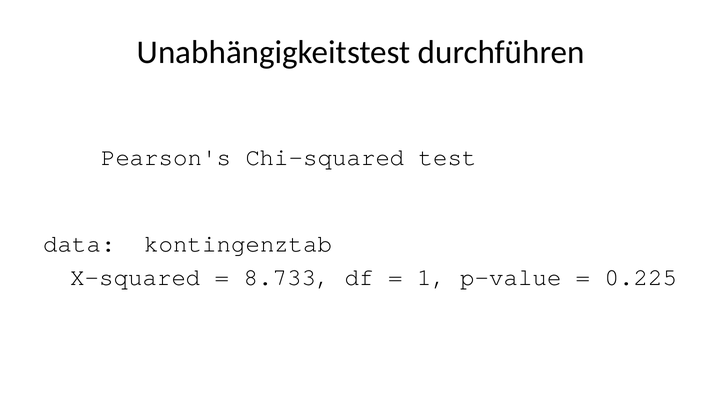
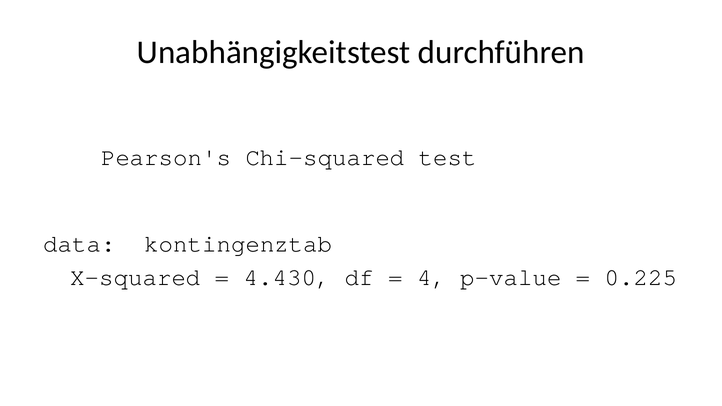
8.733: 8.733 -> 4.430
1: 1 -> 4
